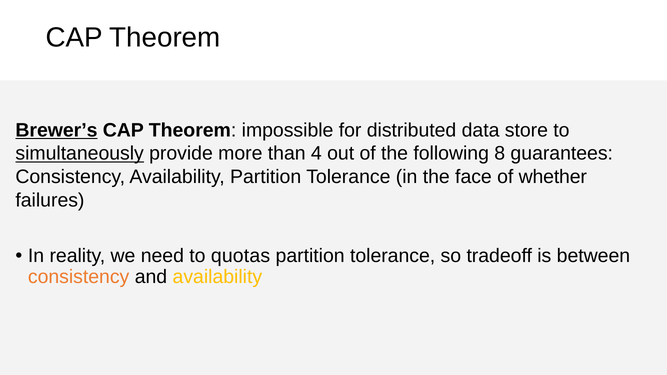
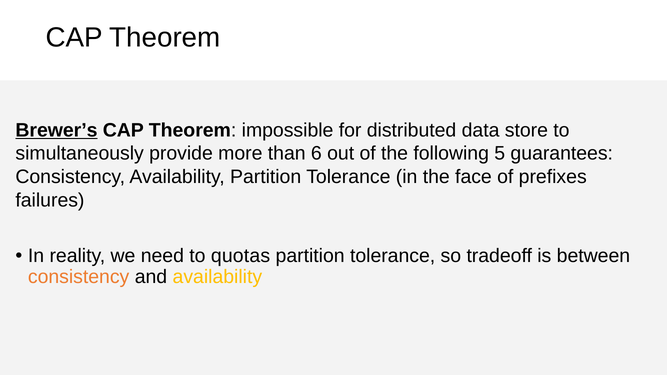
simultaneously underline: present -> none
4: 4 -> 6
8: 8 -> 5
whether: whether -> prefixes
